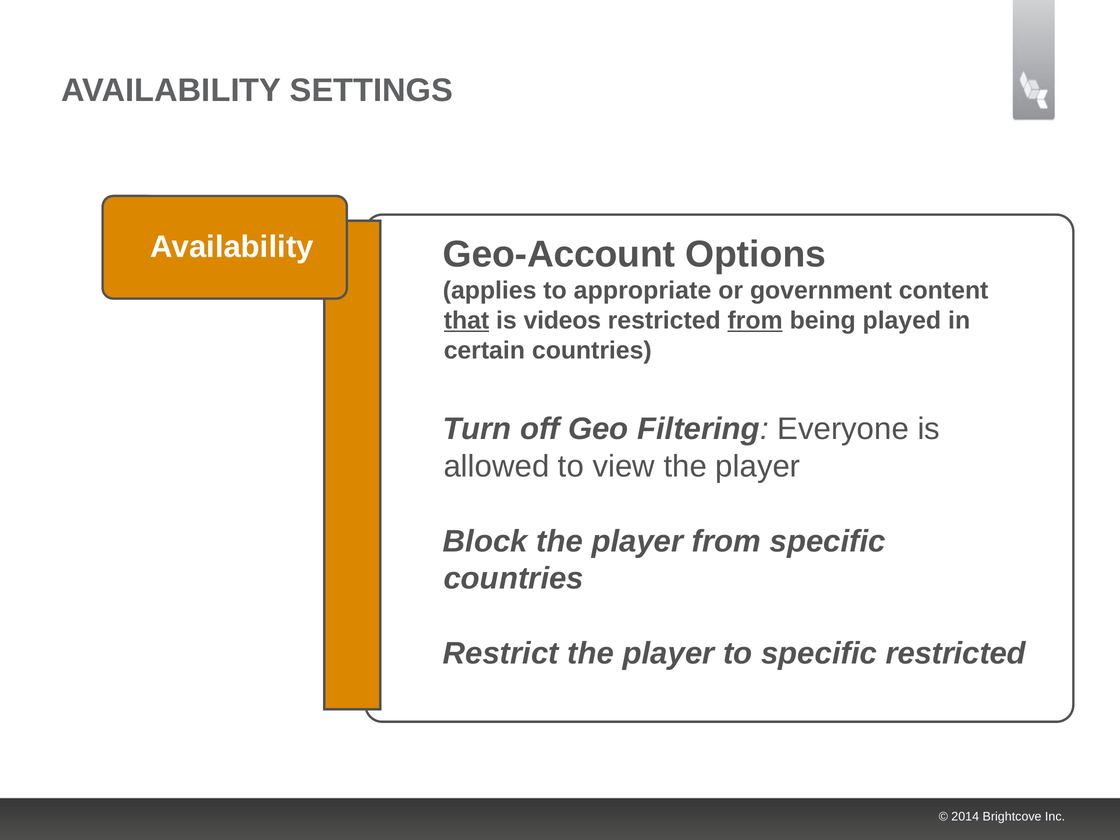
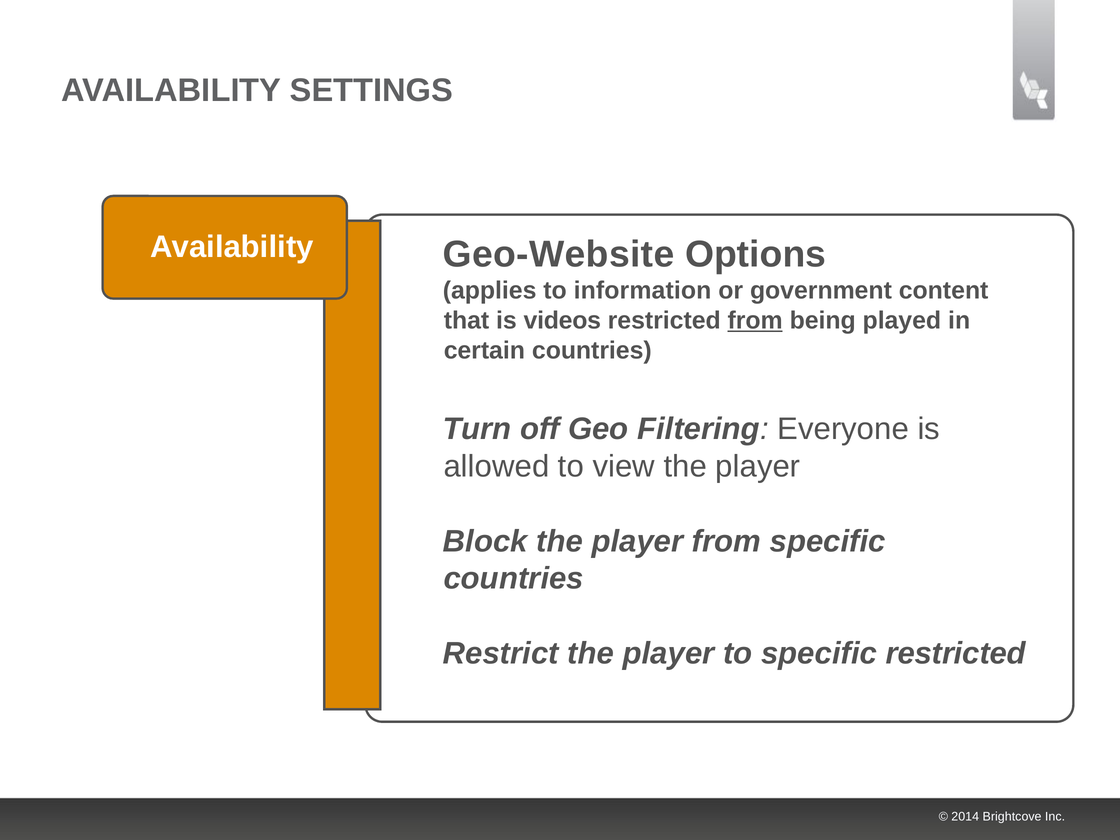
Geo-Account: Geo-Account -> Geo-Website
appropriate: appropriate -> information
that underline: present -> none
